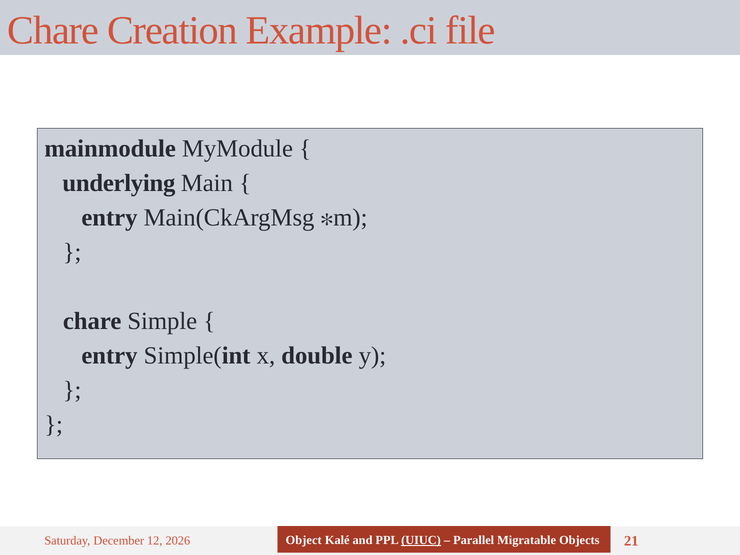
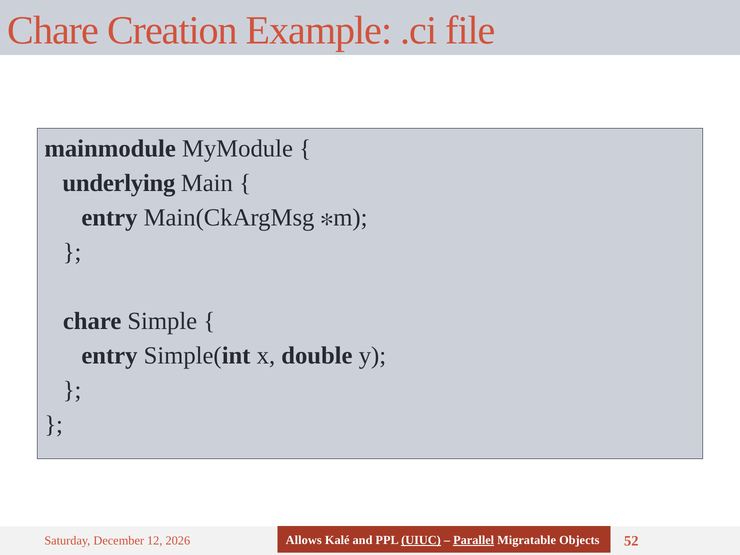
Object: Object -> Allows
Parallel underline: none -> present
21: 21 -> 52
